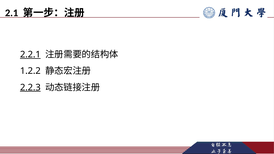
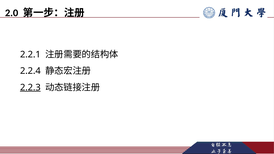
2.1: 2.1 -> 2.0
2.2.1 underline: present -> none
1.2.2: 1.2.2 -> 2.2.4
